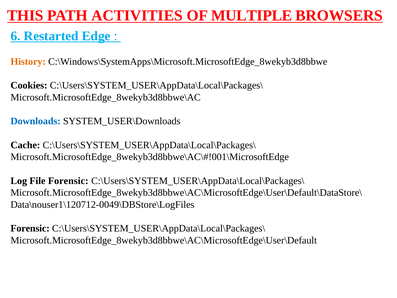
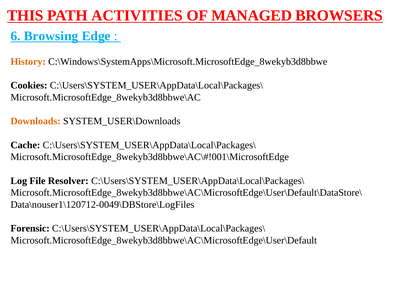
MULTIPLE: MULTIPLE -> MANAGED
Restarted: Restarted -> Browsing
Downloads colour: blue -> orange
File Forensic: Forensic -> Resolver
